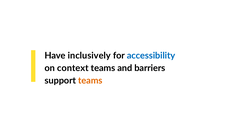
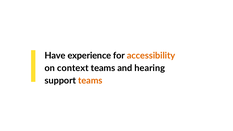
inclusively: inclusively -> experience
accessibility colour: blue -> orange
barriers: barriers -> hearing
